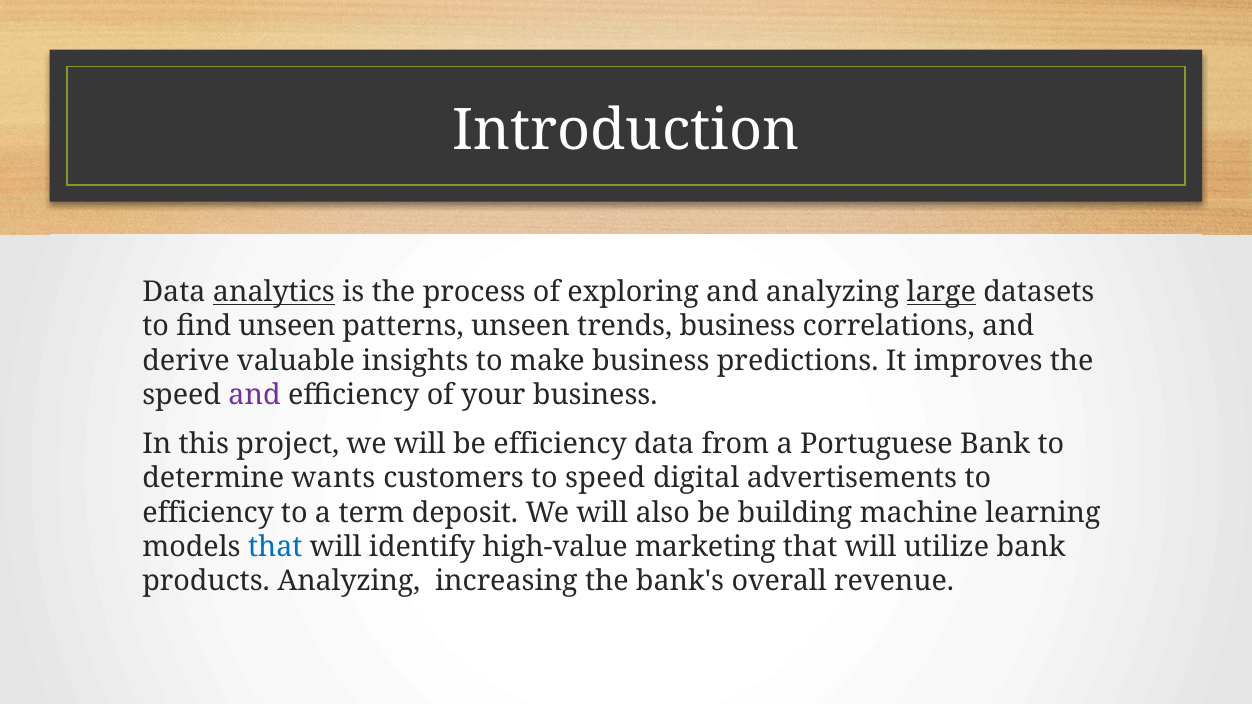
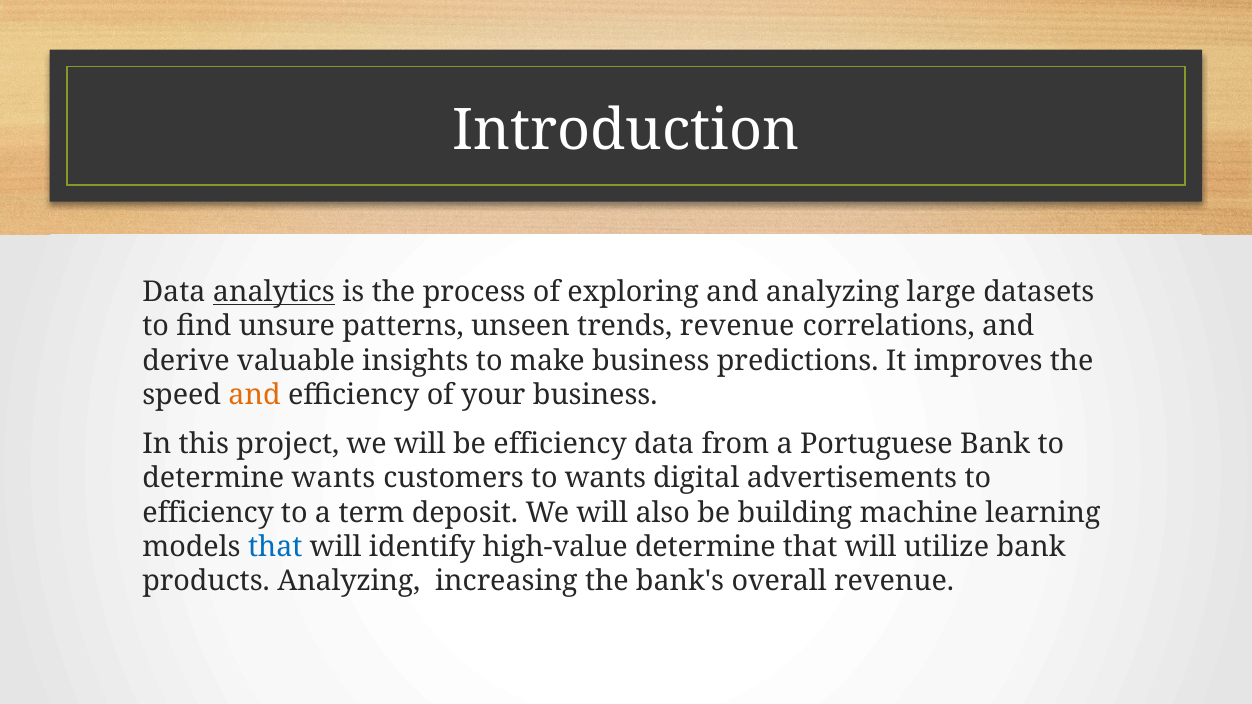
large underline: present -> none
find unseen: unseen -> unsure
trends business: business -> revenue
and at (255, 395) colour: purple -> orange
to speed: speed -> wants
high-value marketing: marketing -> determine
